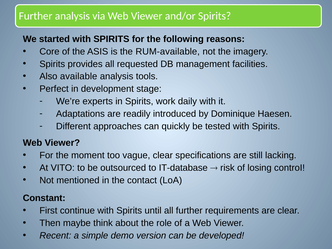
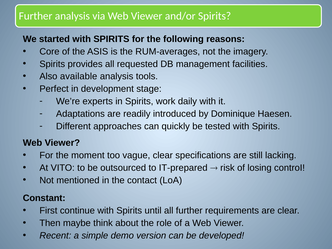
RUM-available: RUM-available -> RUM-averages
IT-database: IT-database -> IT-prepared
